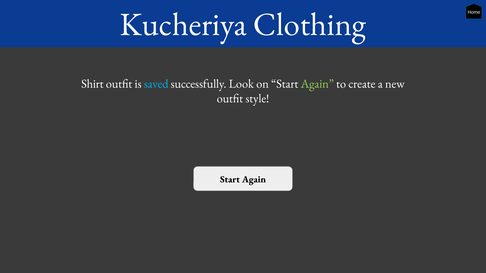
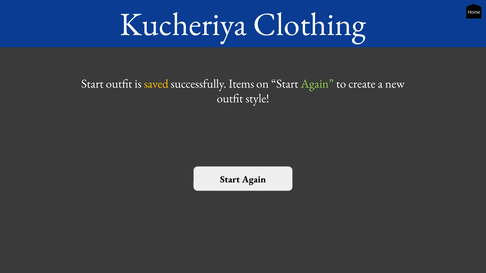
Shirt at (92, 84): Shirt -> Start
saved colour: light blue -> yellow
Look: Look -> Items
